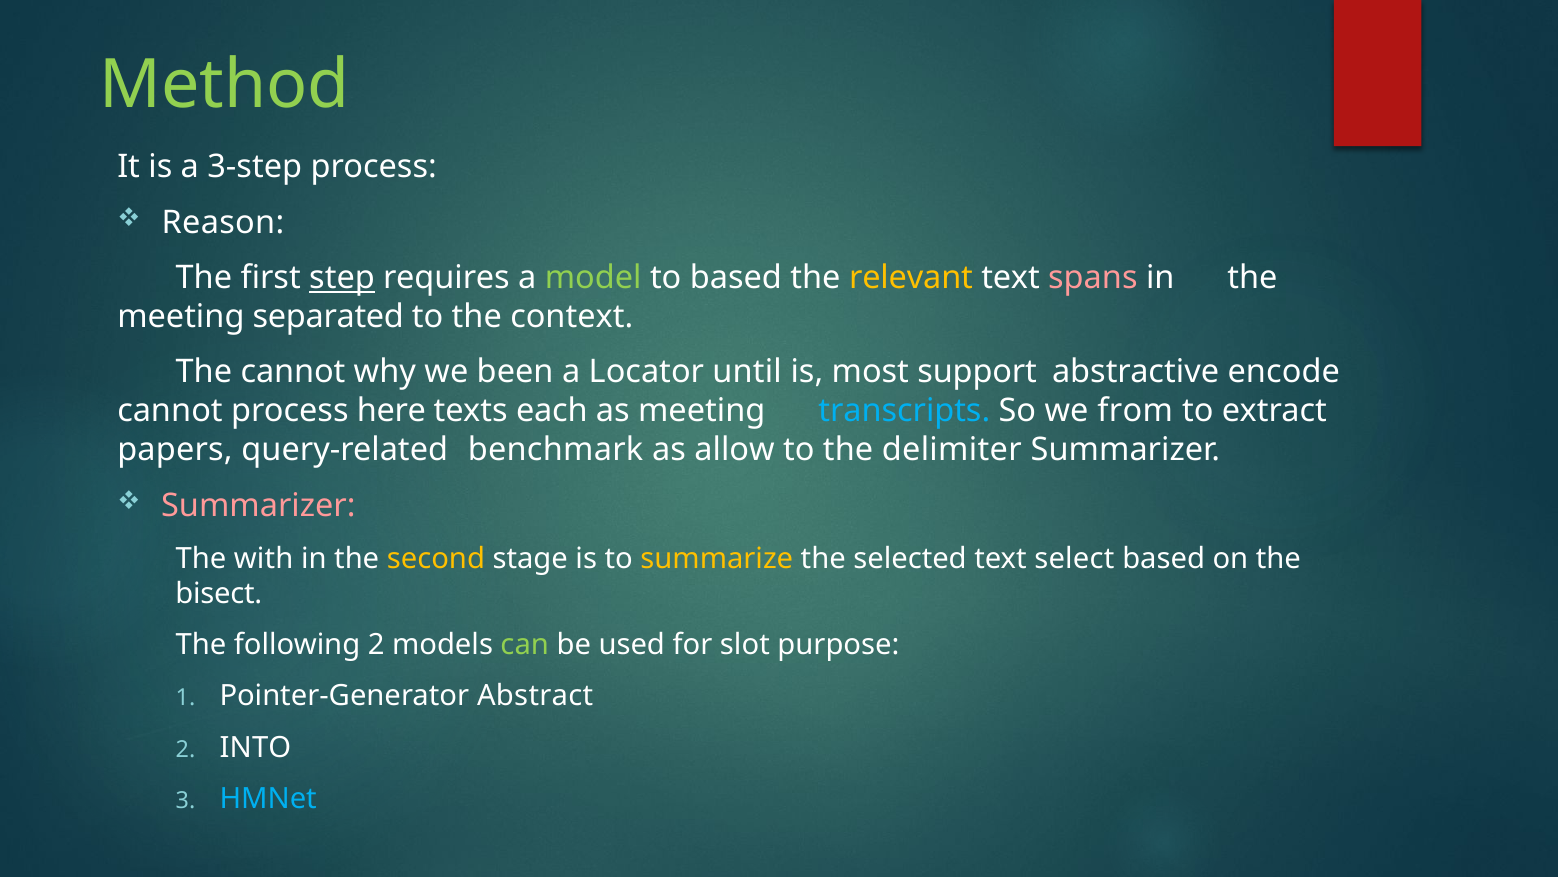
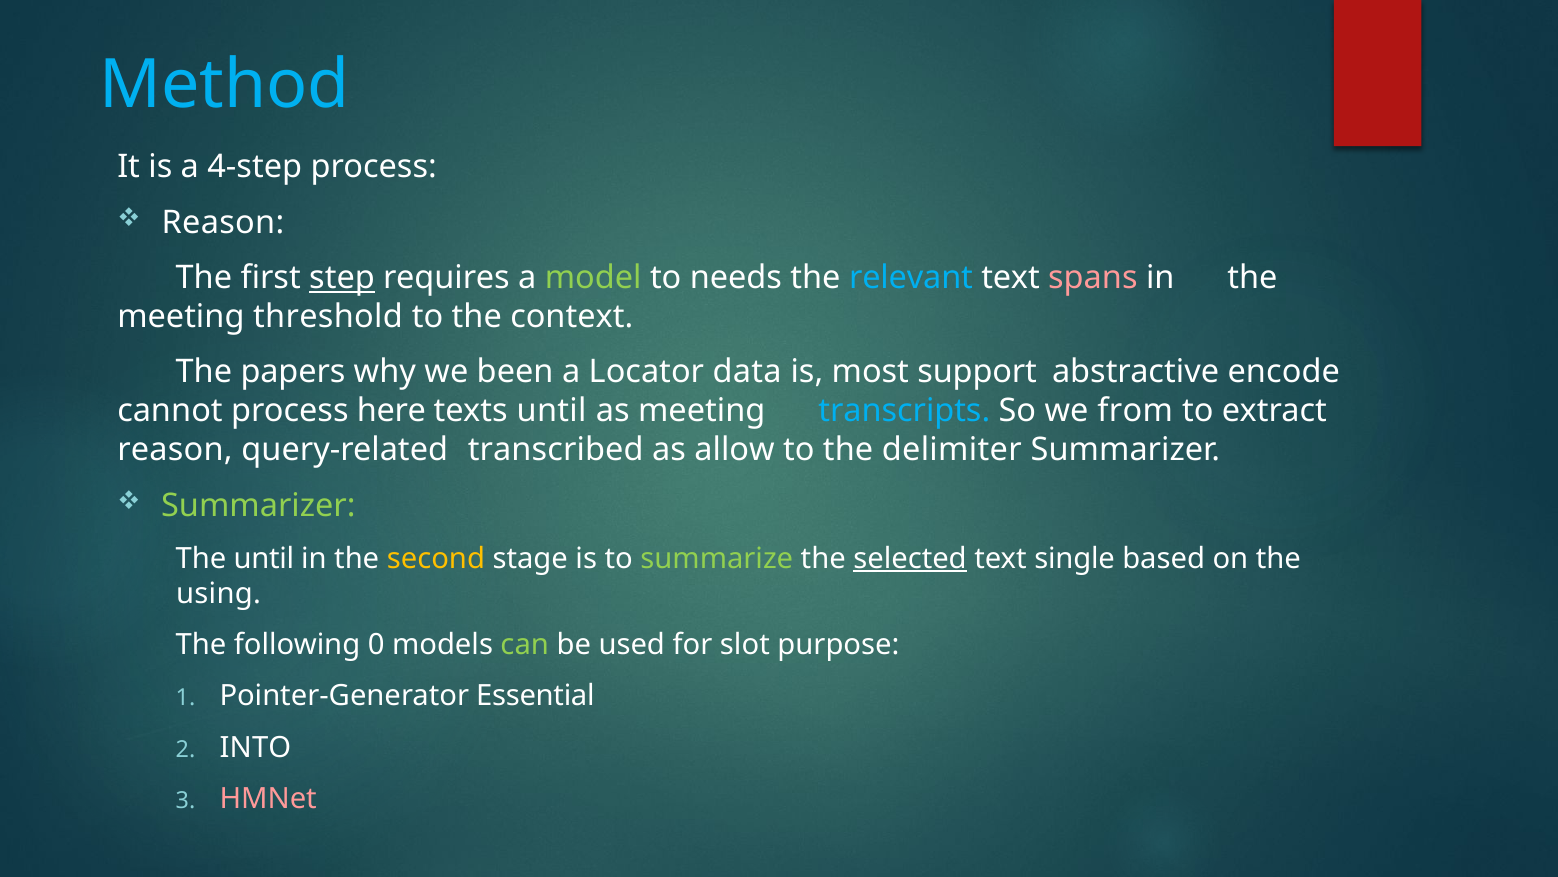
Method colour: light green -> light blue
3-step: 3-step -> 4-step
to based: based -> needs
relevant colour: yellow -> light blue
separated: separated -> threshold
The cannot: cannot -> papers
until: until -> data
texts each: each -> until
papers at (175, 450): papers -> reason
benchmark: benchmark -> transcribed
Summarizer at (258, 505) colour: pink -> light green
The with: with -> until
summarize colour: yellow -> light green
selected underline: none -> present
select: select -> single
bisect: bisect -> using
following 2: 2 -> 0
Abstract: Abstract -> Essential
HMNet colour: light blue -> pink
